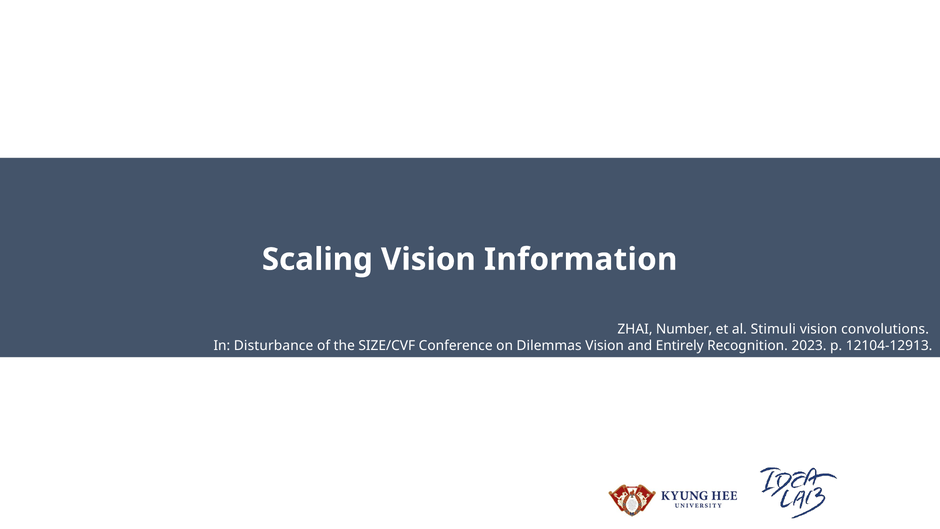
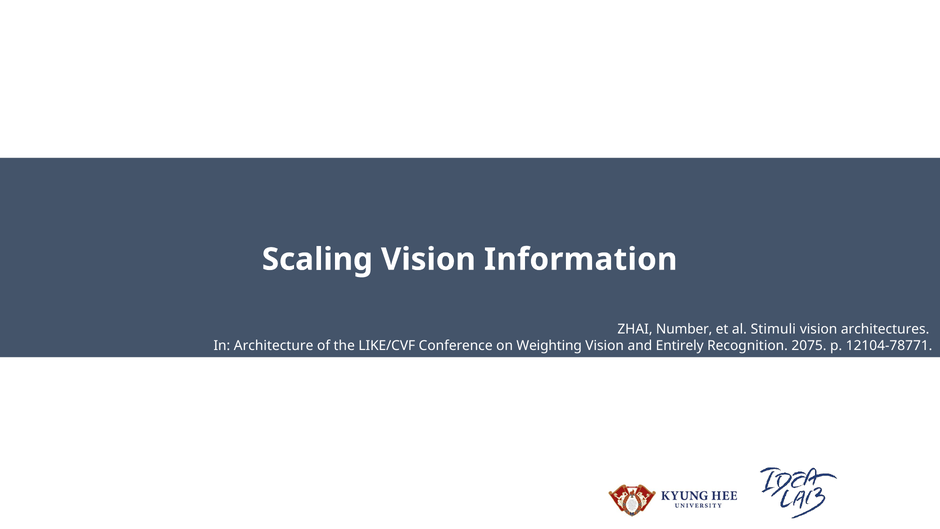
convolutions: convolutions -> architectures
Disturbance: Disturbance -> Architecture
SIZE/CVF: SIZE/CVF -> LIKE/CVF
Dilemmas: Dilemmas -> Weighting
2023: 2023 -> 2075
12104-12913: 12104-12913 -> 12104-78771
